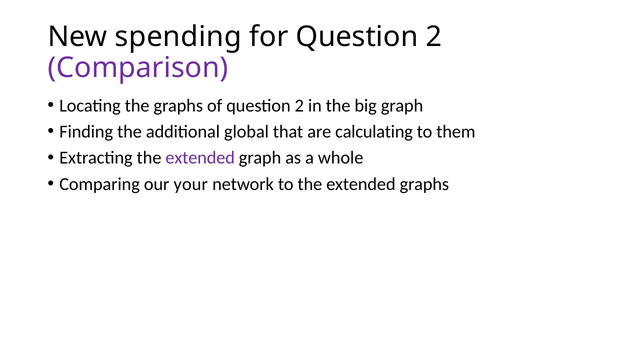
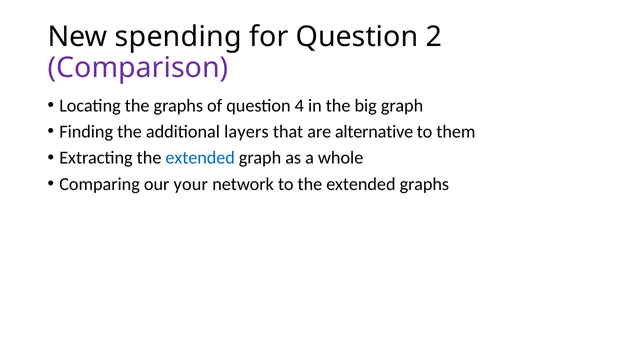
of question 2: 2 -> 4
global: global -> layers
calculating: calculating -> alternative
extended at (200, 158) colour: purple -> blue
